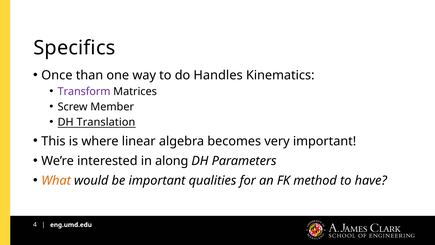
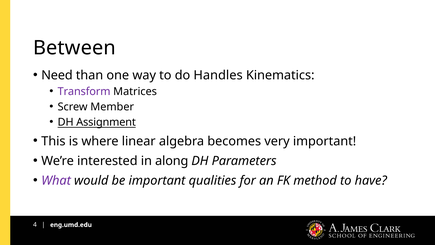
Specifics: Specifics -> Between
Once: Once -> Need
Translation: Translation -> Assignment
What colour: orange -> purple
